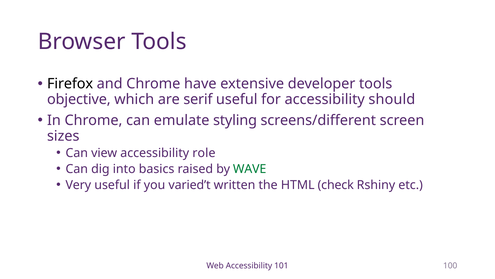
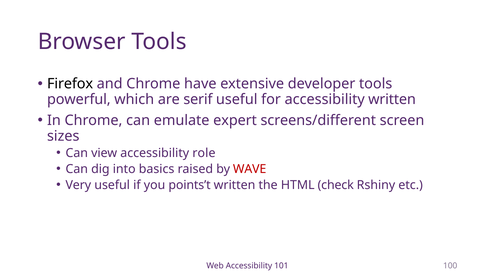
objective: objective -> powerful
accessibility should: should -> written
styling: styling -> expert
WAVE colour: green -> red
varied’t: varied’t -> points’t
